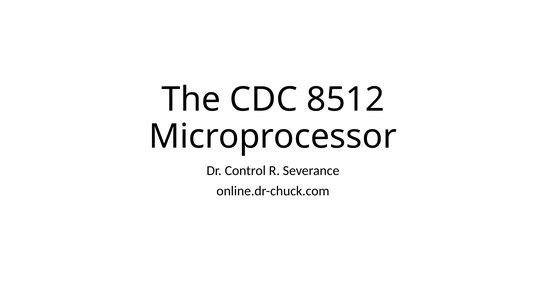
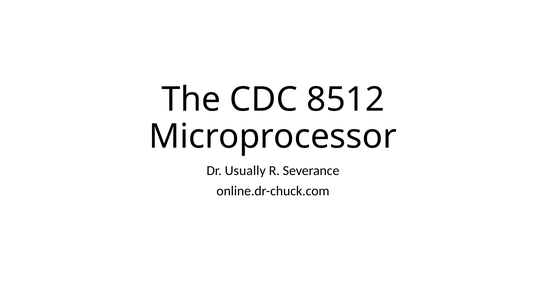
Control: Control -> Usually
